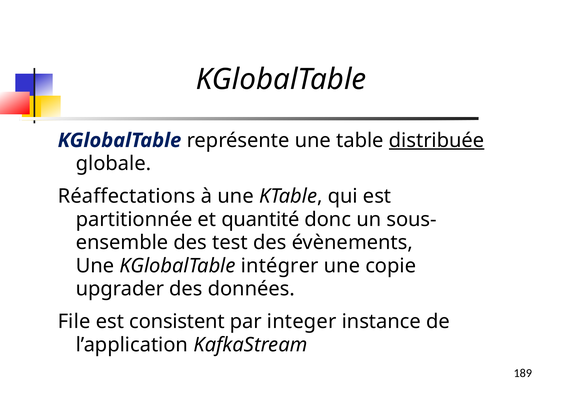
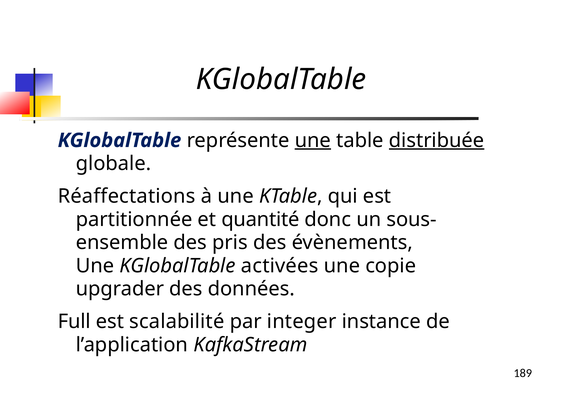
une at (313, 141) underline: none -> present
test: test -> pris
intégrer: intégrer -> activées
File: File -> Full
consistent: consistent -> scalabilité
